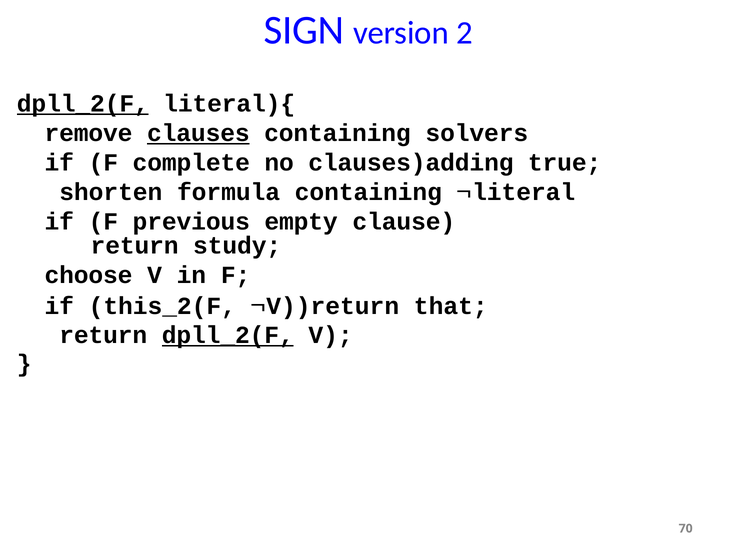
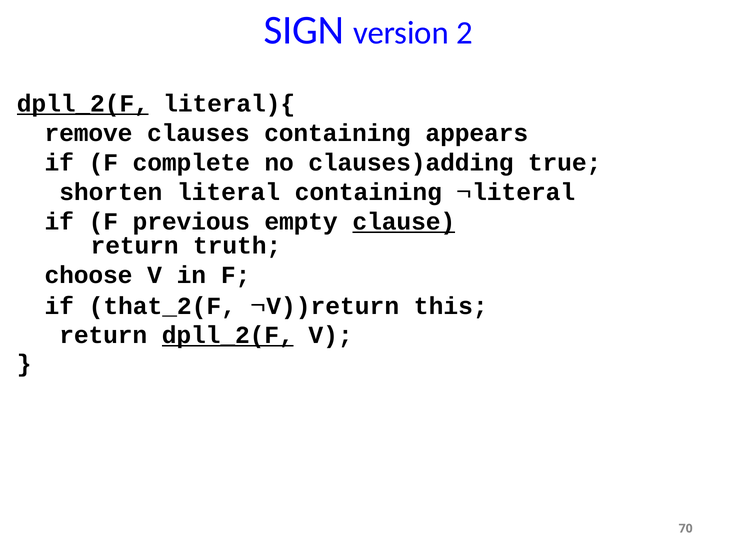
clauses underline: present -> none
solvers: solvers -> appears
formula: formula -> literal
clause underline: none -> present
study: study -> truth
this_2(F: this_2(F -> that_2(F
that: that -> this
